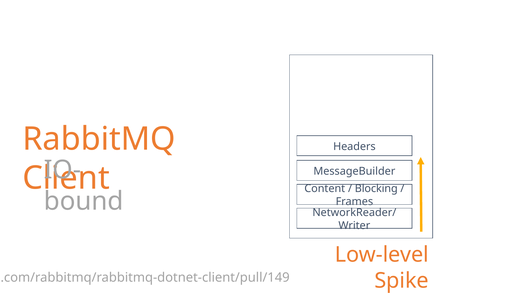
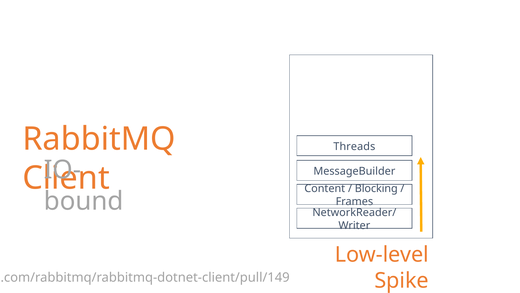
Headers: Headers -> Threads
